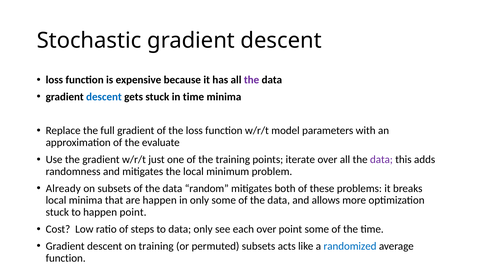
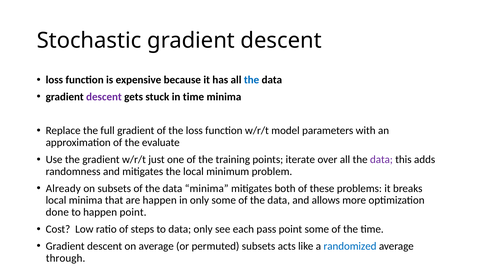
the at (252, 80) colour: purple -> blue
descent at (104, 97) colour: blue -> purple
data random: random -> minima
stuck at (57, 212): stuck -> done
each over: over -> pass
on training: training -> average
function at (66, 258): function -> through
